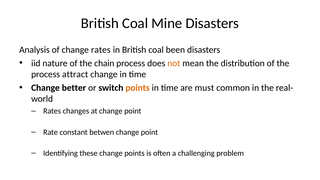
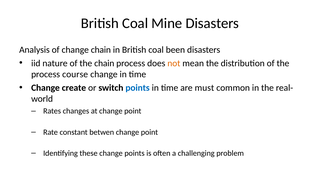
change rates: rates -> chain
attract: attract -> course
better: better -> create
points at (138, 88) colour: orange -> blue
